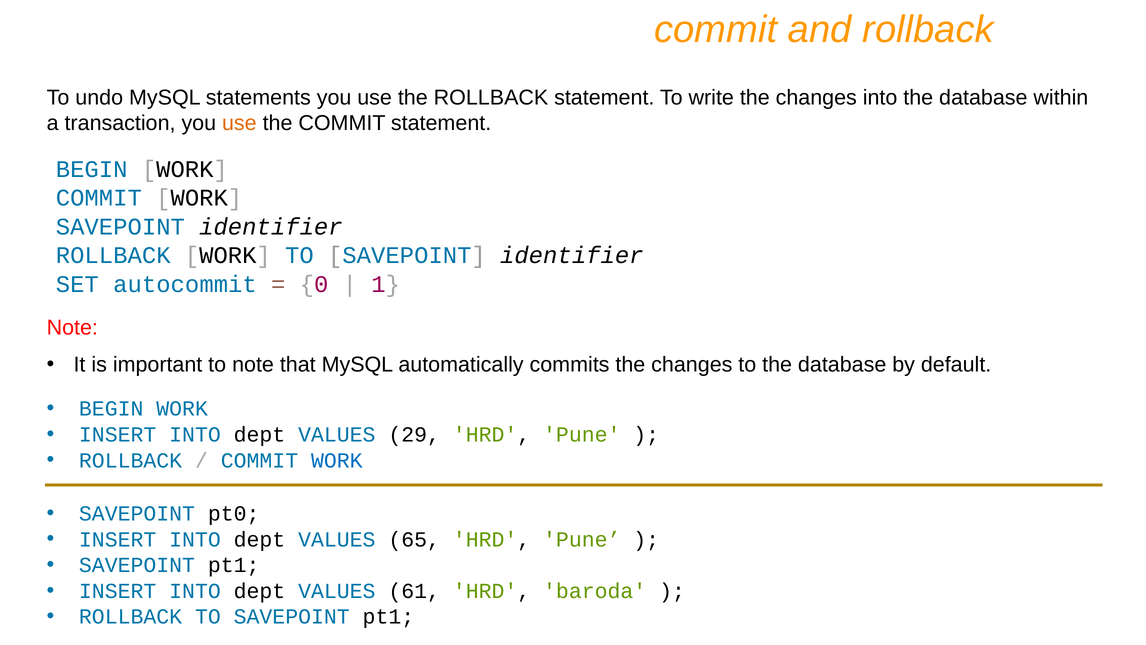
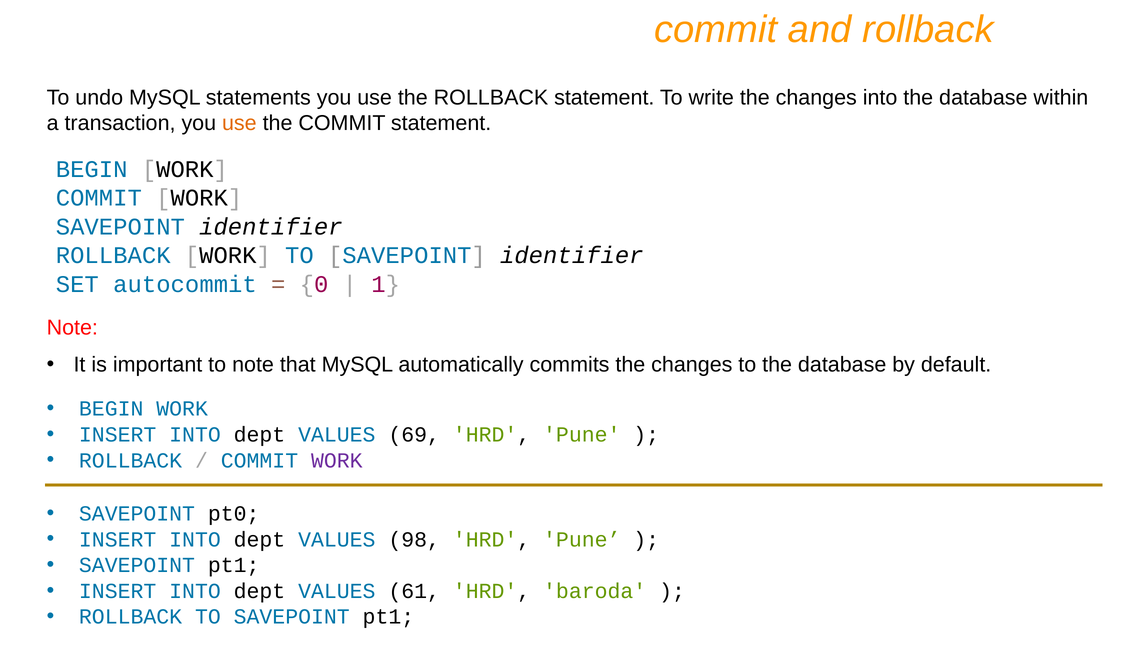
29: 29 -> 69
WORK at (337, 460) colour: blue -> purple
65: 65 -> 98
